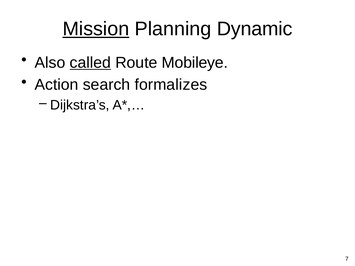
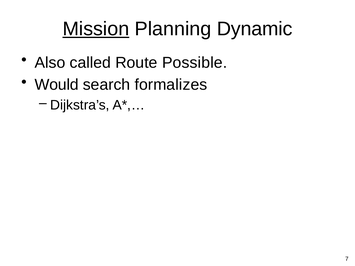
called underline: present -> none
Mobileye: Mobileye -> Possible
Action: Action -> Would
